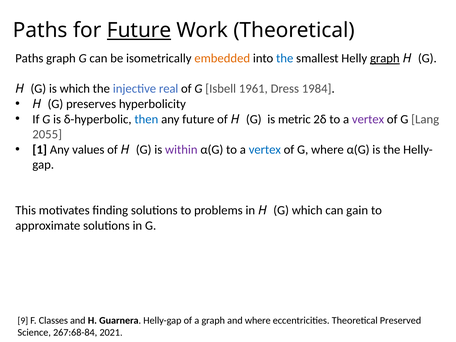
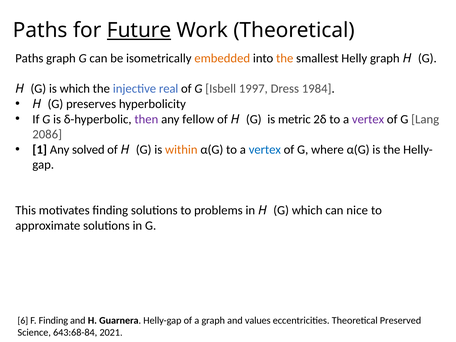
the at (285, 58) colour: blue -> orange
graph at (385, 58) underline: present -> none
1961: 1961 -> 1997
then colour: blue -> purple
any future: future -> fellow
2055: 2055 -> 2086
values: values -> solved
within colour: purple -> orange
gain: gain -> nice
9: 9 -> 6
F Classes: Classes -> Finding
and where: where -> values
267:68-84: 267:68-84 -> 643:68-84
